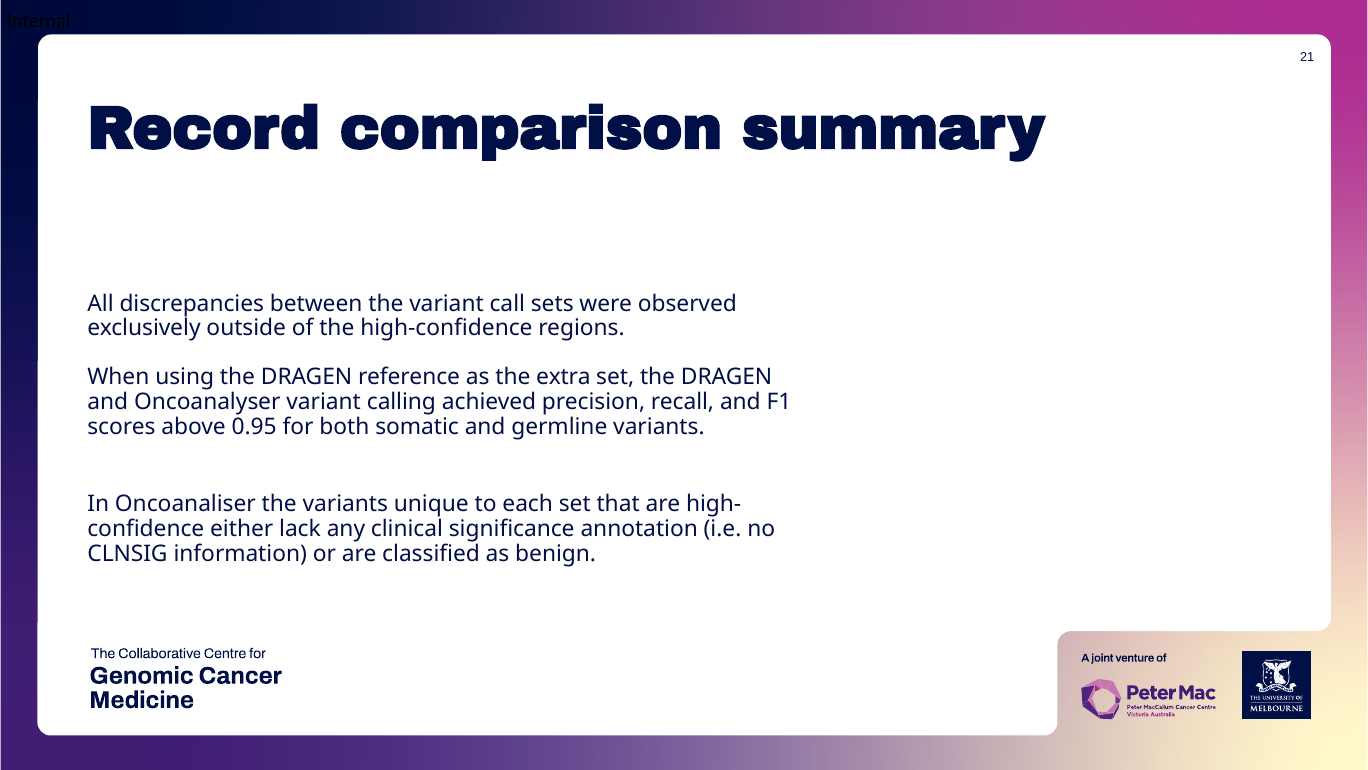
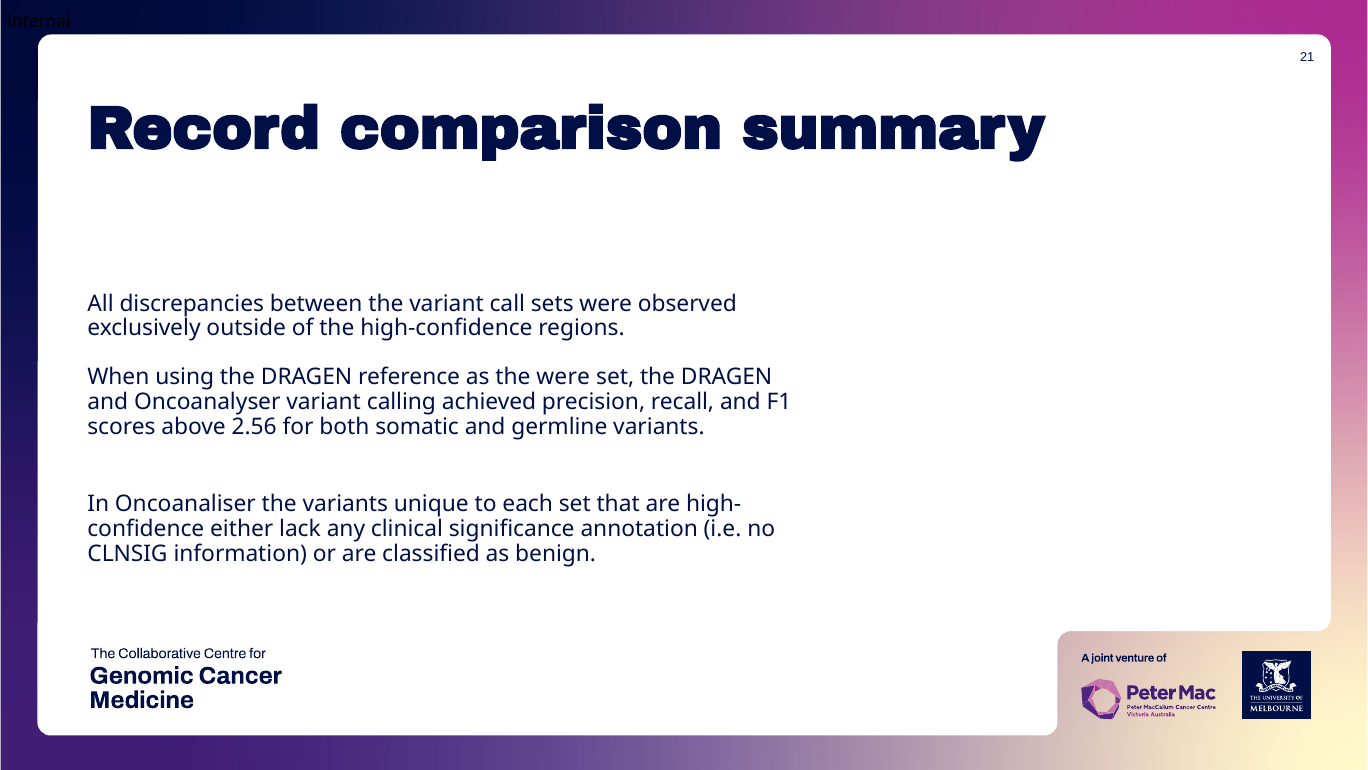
the extra: extra -> were
0.95: 0.95 -> 2.56
